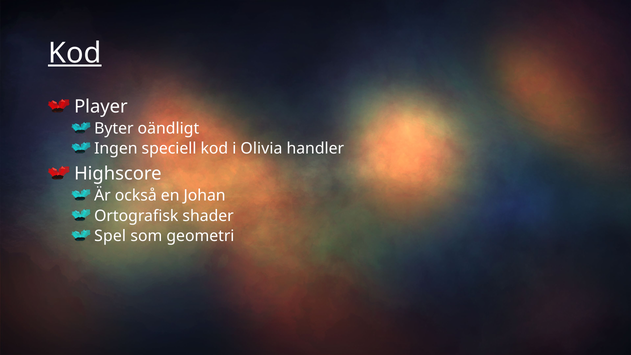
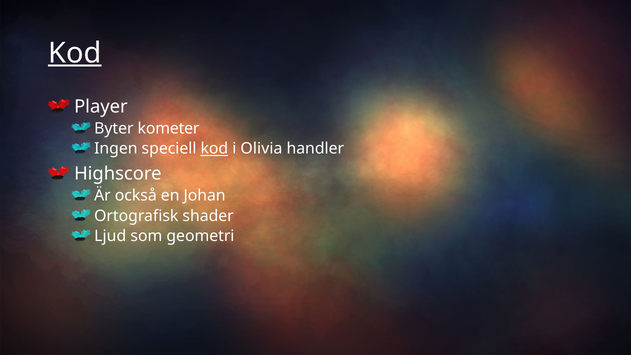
oändligt: oändligt -> kometer
kod at (214, 149) underline: none -> present
Spel: Spel -> Ljud
